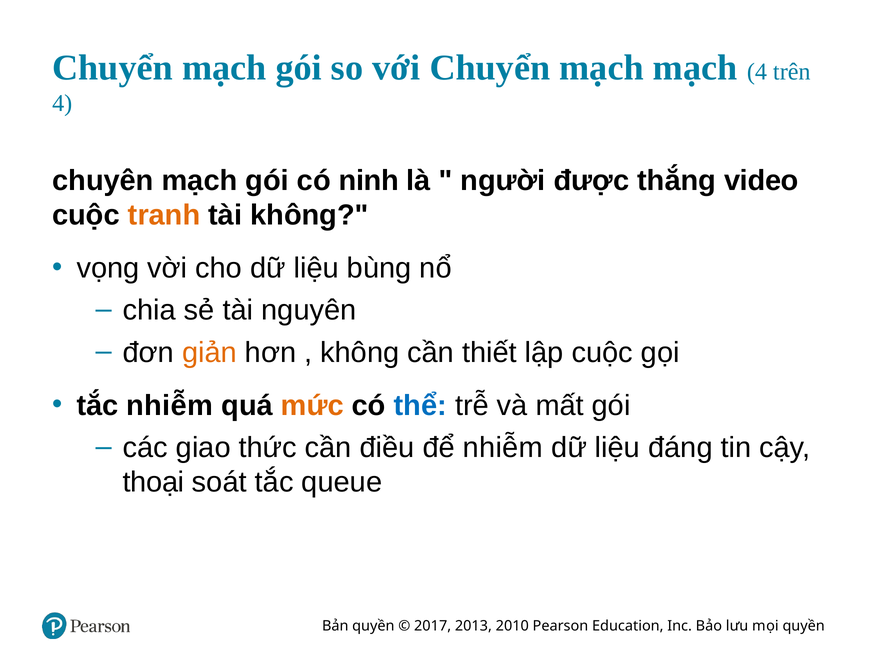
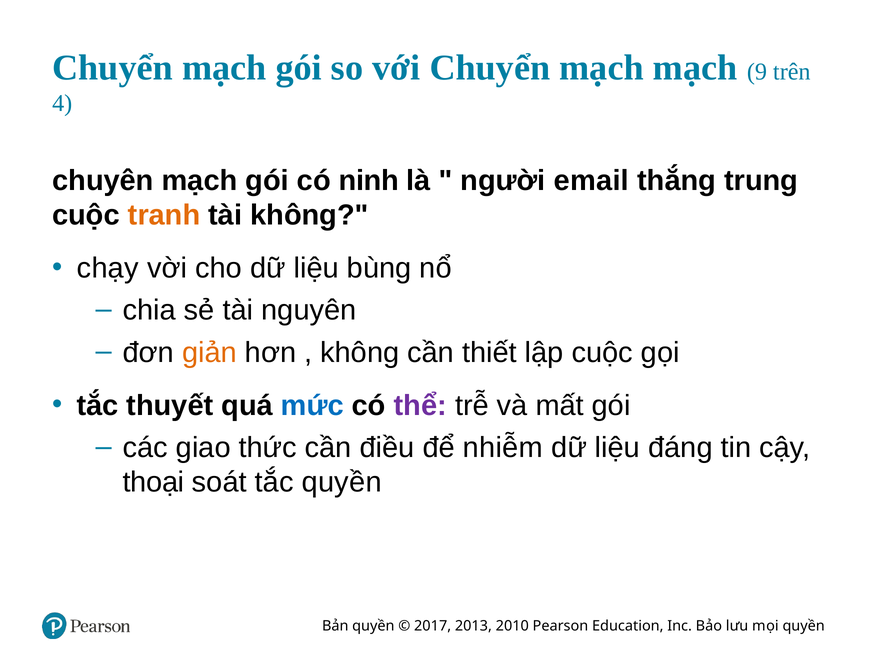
mạch 4: 4 -> 9
được: được -> email
video: video -> trung
vọng: vọng -> chạy
tắc nhiễm: nhiễm -> thuyết
mức colour: orange -> blue
thể colour: blue -> purple
tắc queue: queue -> quyền
